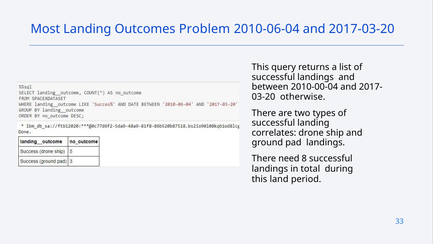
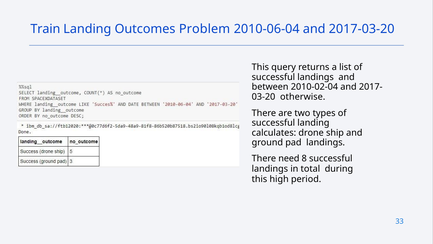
Most: Most -> Train
2010-00-04: 2010-00-04 -> 2010-02-04
correlates: correlates -> calculates
land: land -> high
